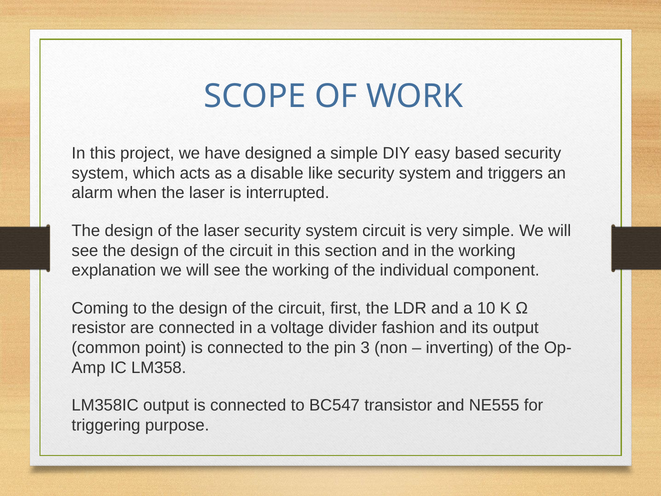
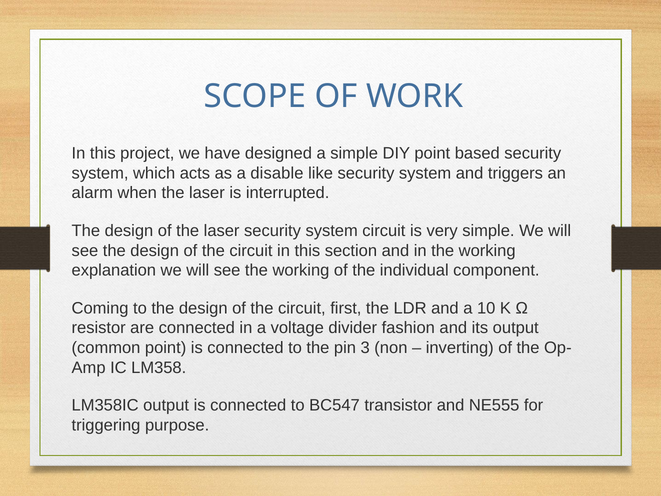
DIY easy: easy -> point
